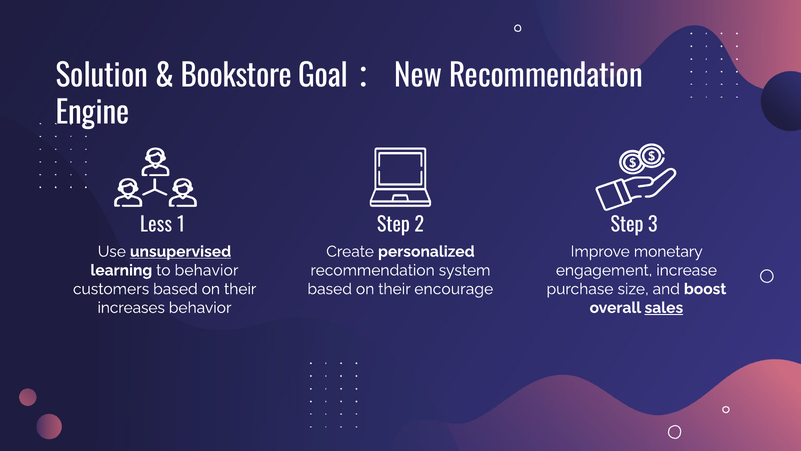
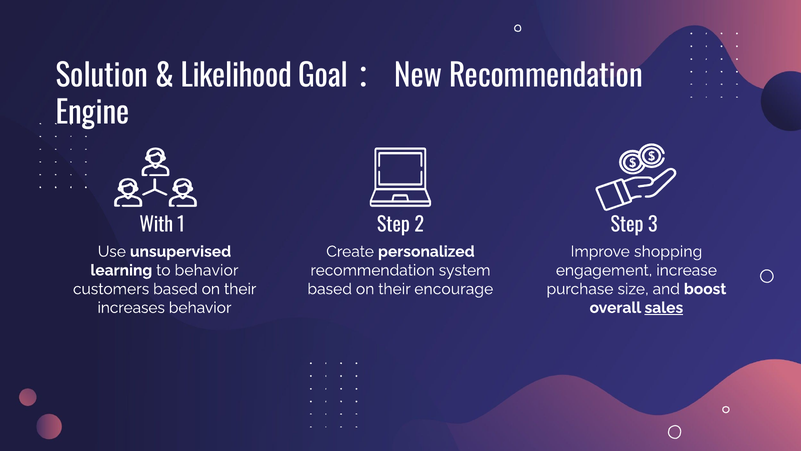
Bookstore: Bookstore -> Likelihood
Less: Less -> With
unsupervised underline: present -> none
monetary: monetary -> shopping
